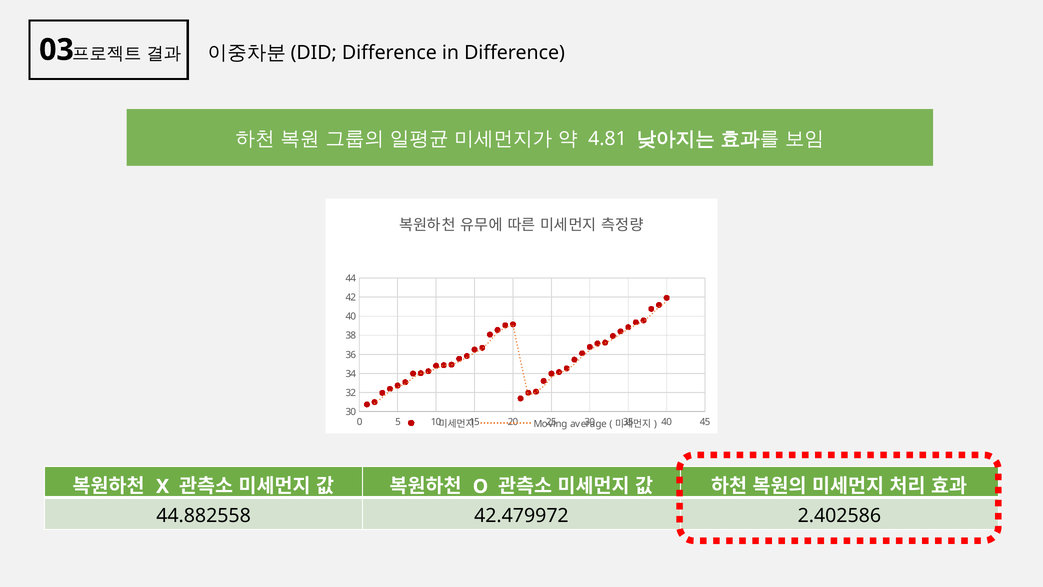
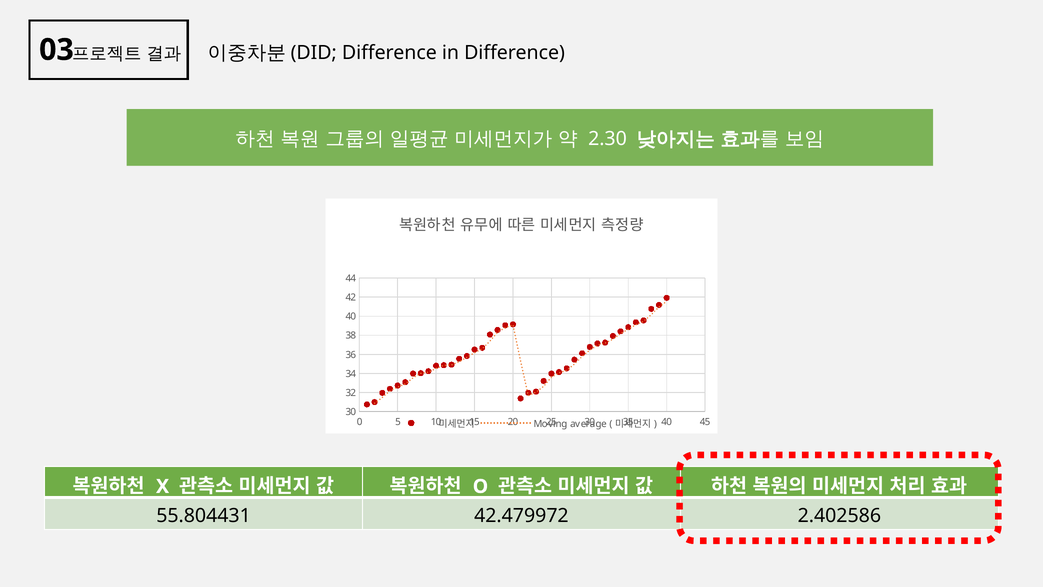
4.81: 4.81 -> 2.30
44.882558: 44.882558 -> 55.804431
